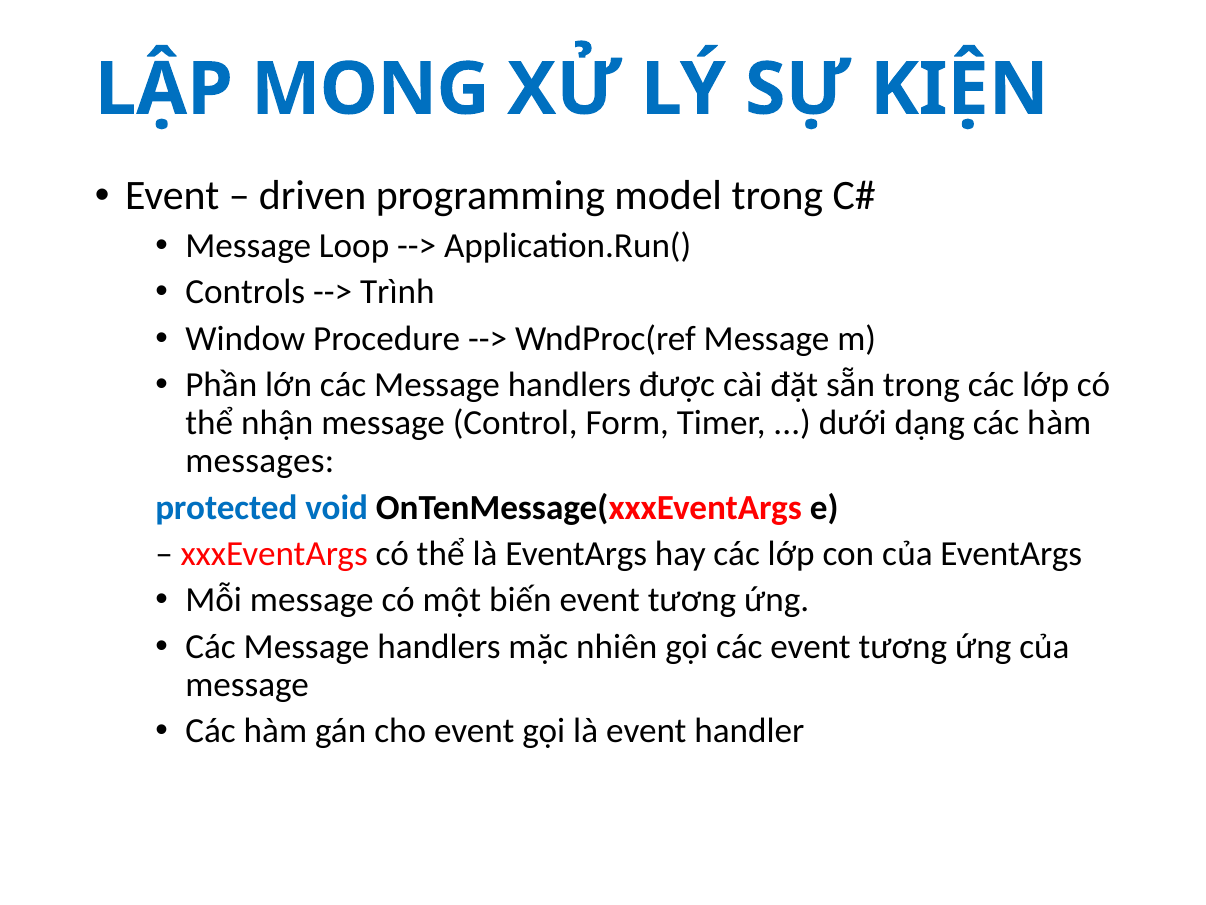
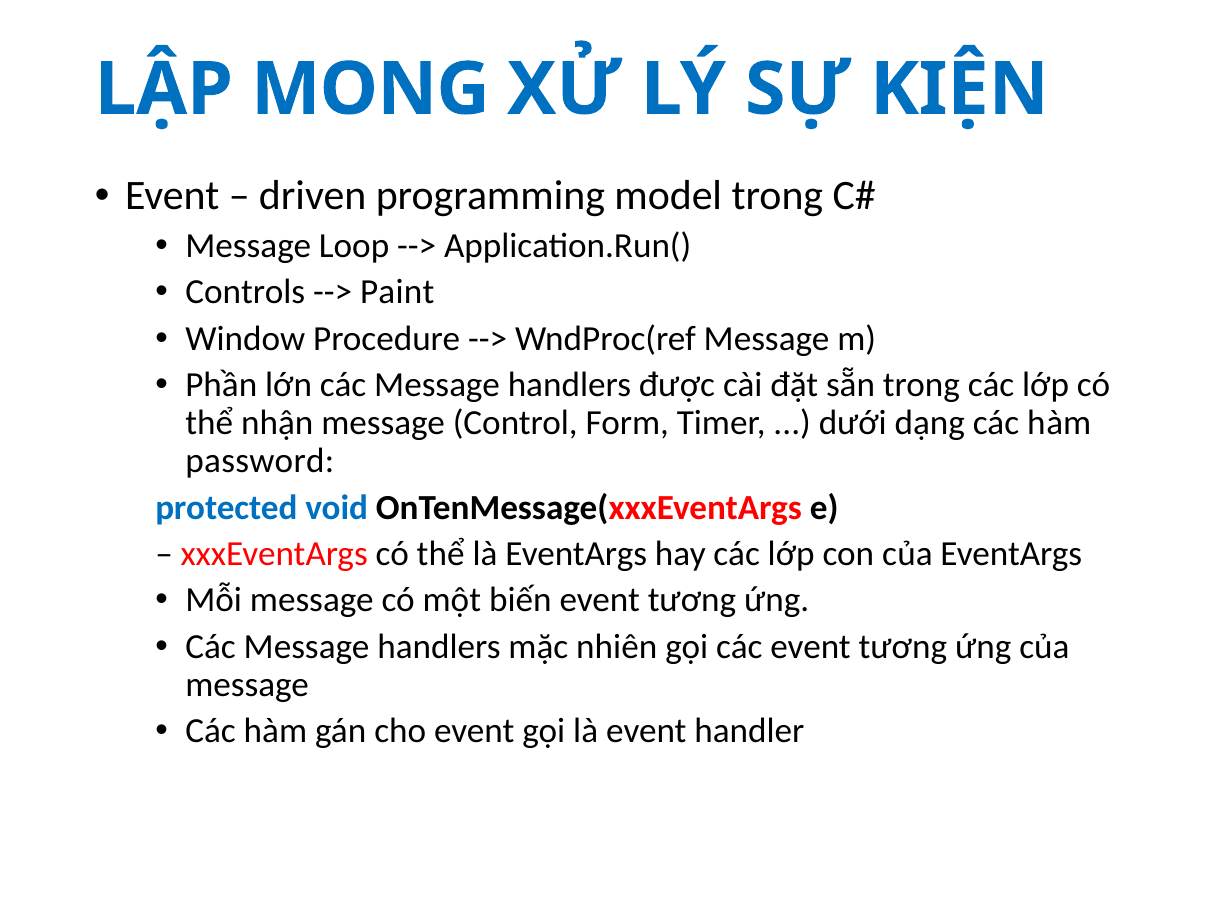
Trình: Trình -> Paint
messages: messages -> password
